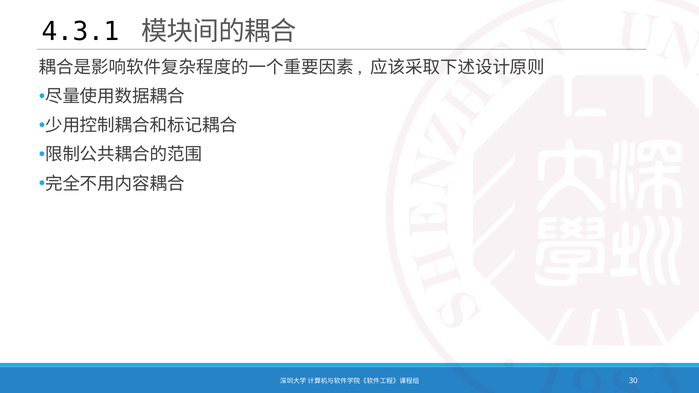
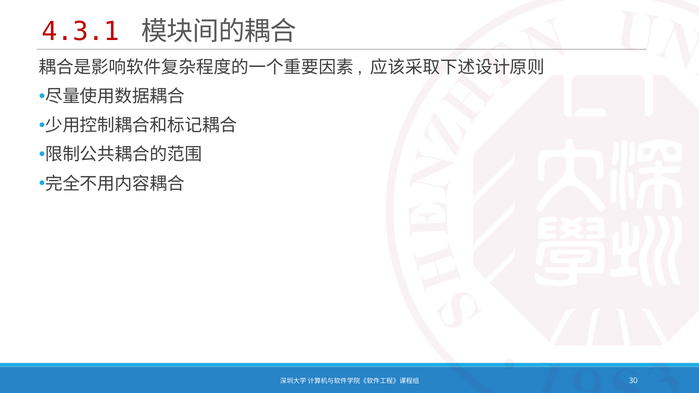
4.3.1 colour: black -> red
